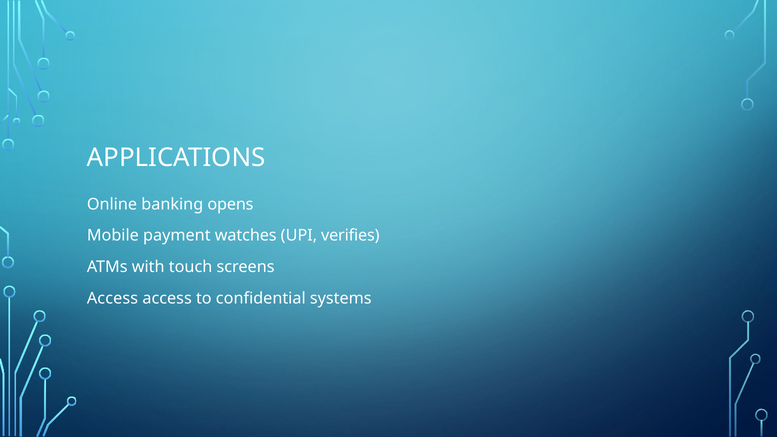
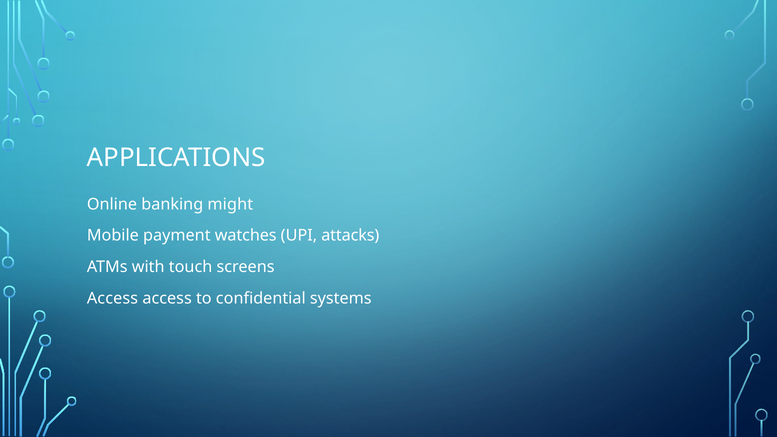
opens: opens -> might
verifies: verifies -> attacks
